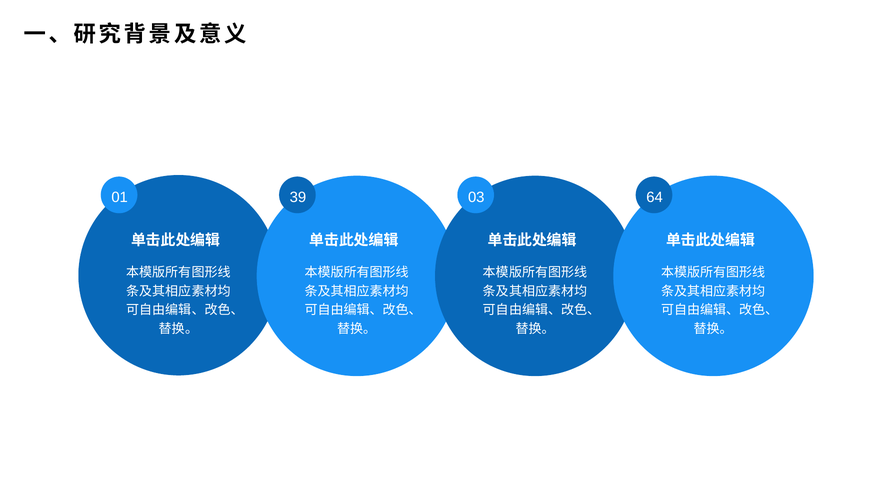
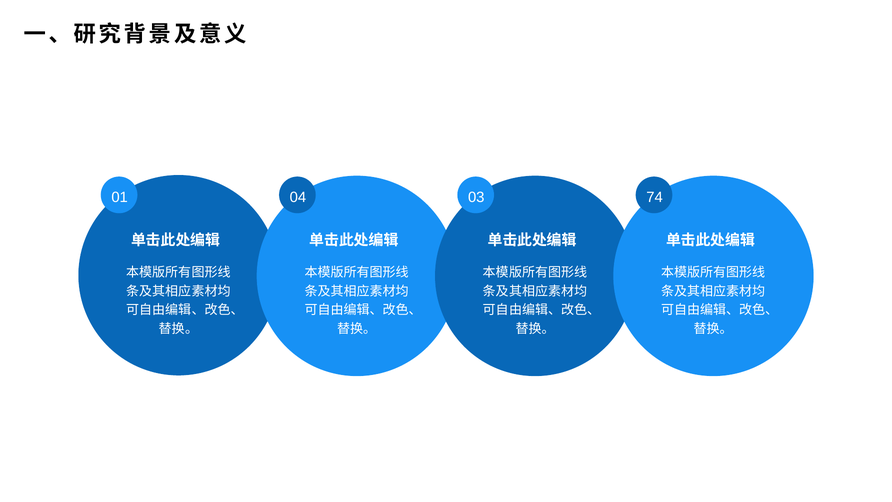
39: 39 -> 04
64: 64 -> 74
